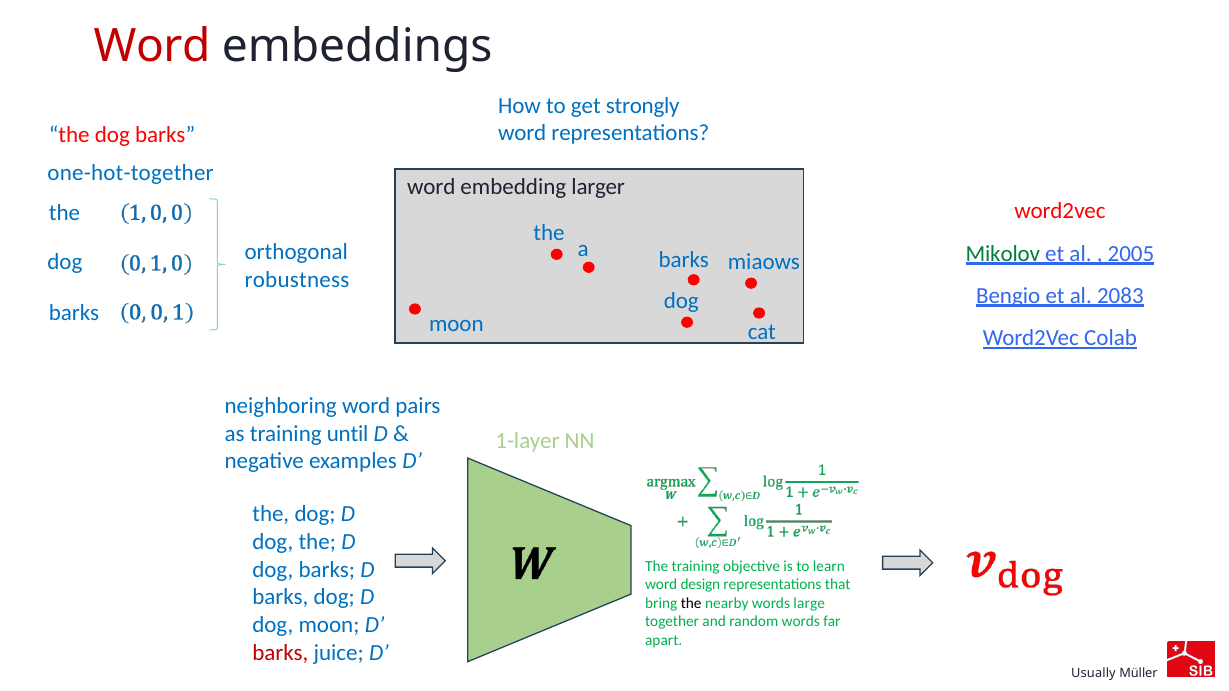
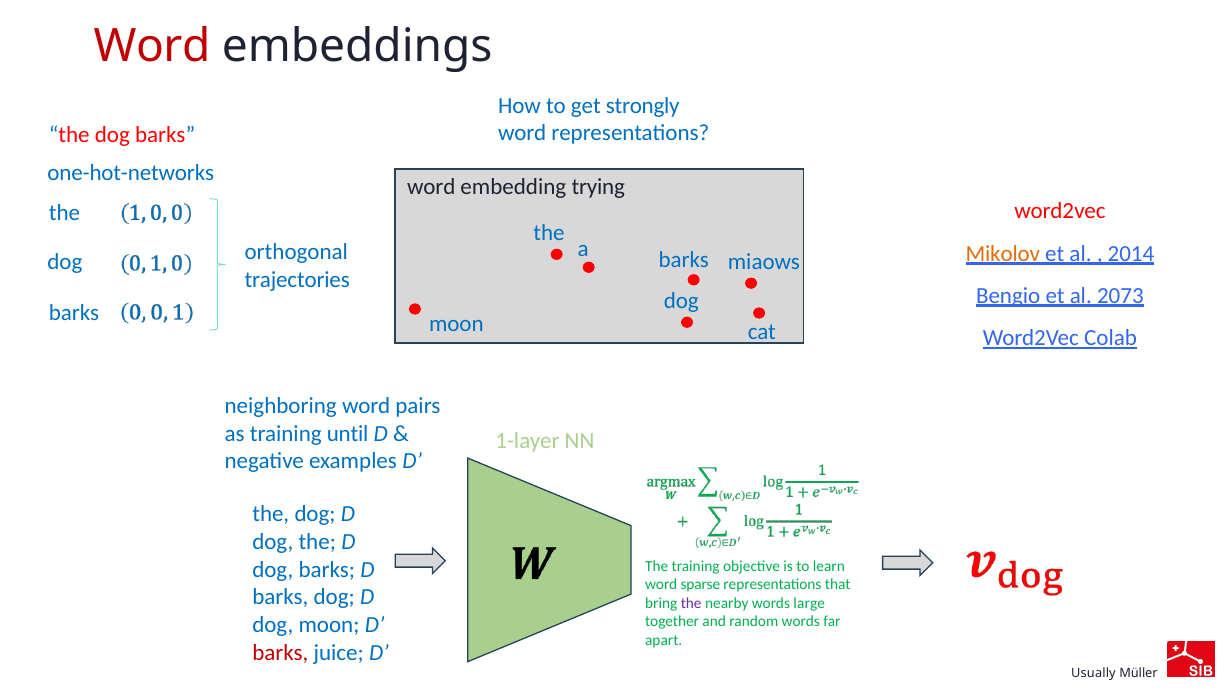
one-hot-together: one-hot-together -> one-hot-networks
larger: larger -> trying
Mikolov colour: green -> orange
2005: 2005 -> 2014
robustness: robustness -> trajectories
2083: 2083 -> 2073
design: design -> sparse
the at (691, 603) colour: black -> purple
